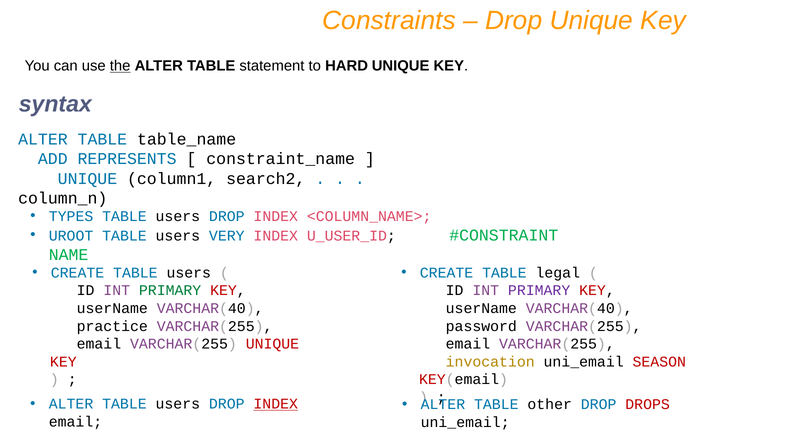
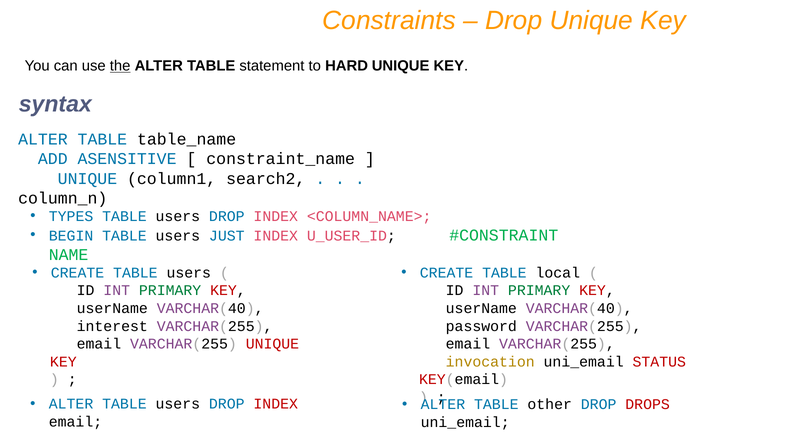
REPRESENTS: REPRESENTS -> ASENSITIVE
UROOT: UROOT -> BEGIN
VERY: VERY -> JUST
legal: legal -> local
PRIMARY at (539, 290) colour: purple -> green
practice: practice -> interest
SEASON: SEASON -> STATUS
INDEX at (276, 404) underline: present -> none
